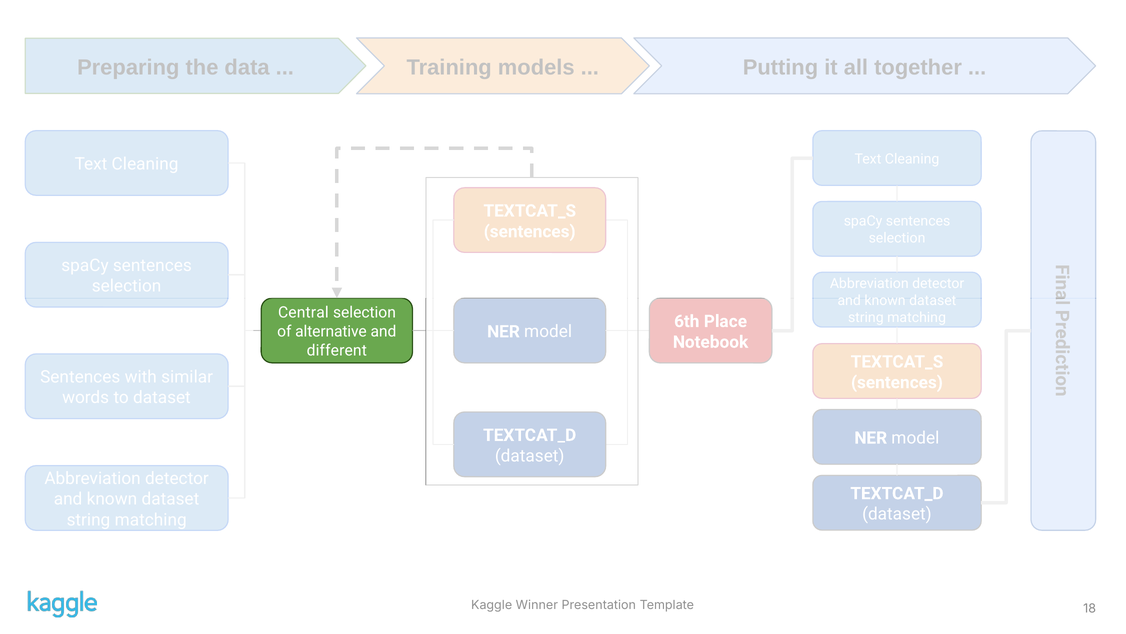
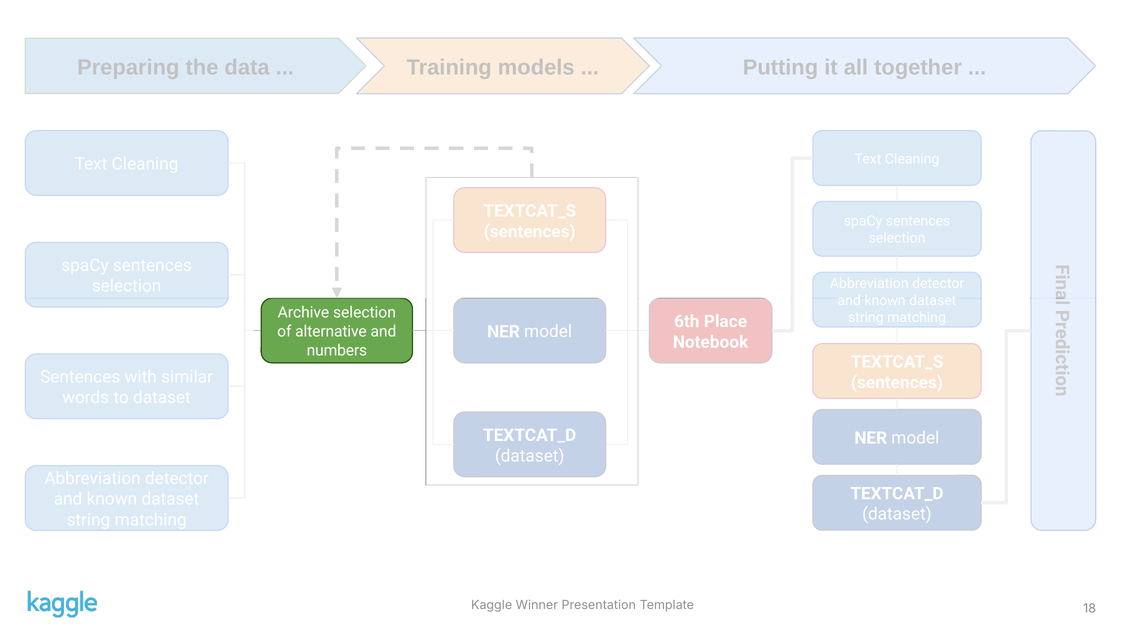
Central: Central -> Archive
different: different -> numbers
